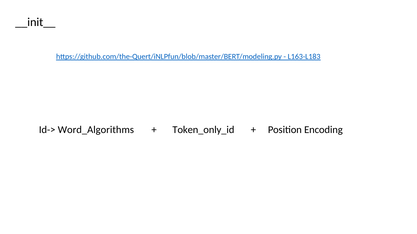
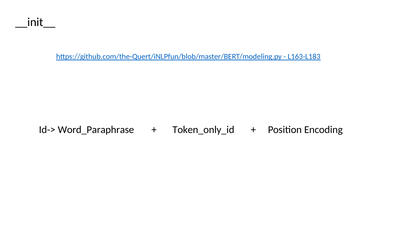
Word_Algorithms: Word_Algorithms -> Word_Paraphrase
